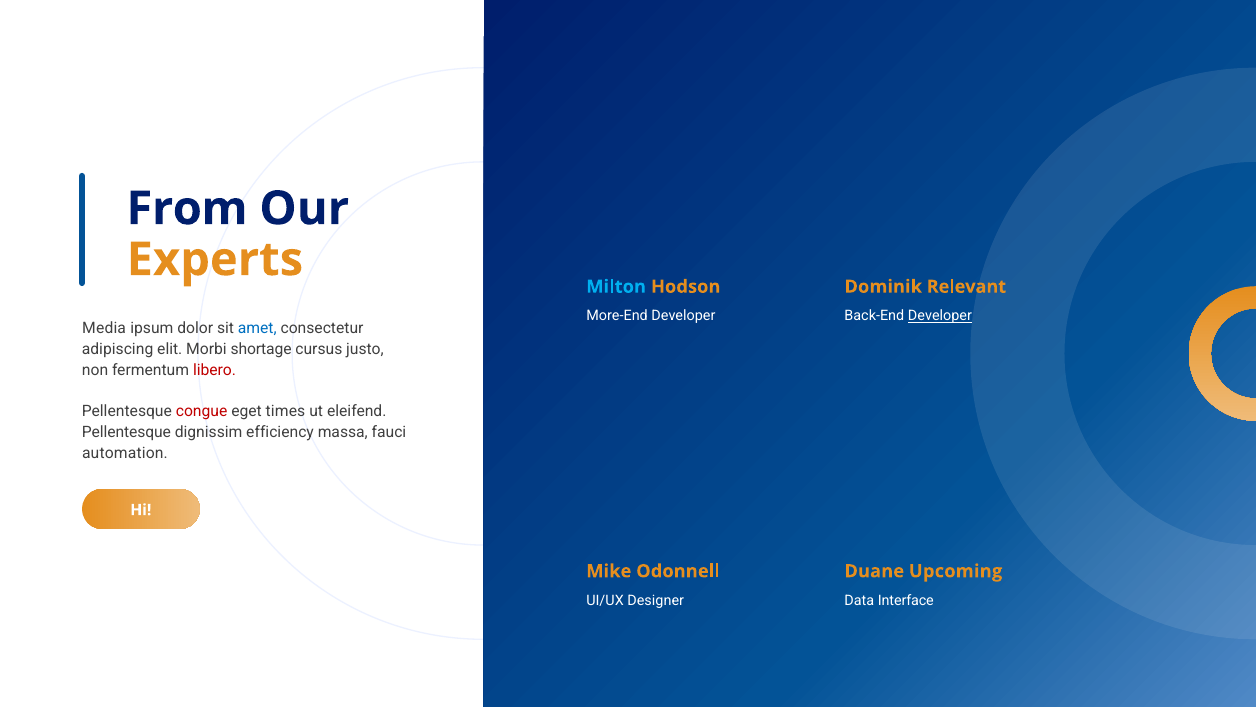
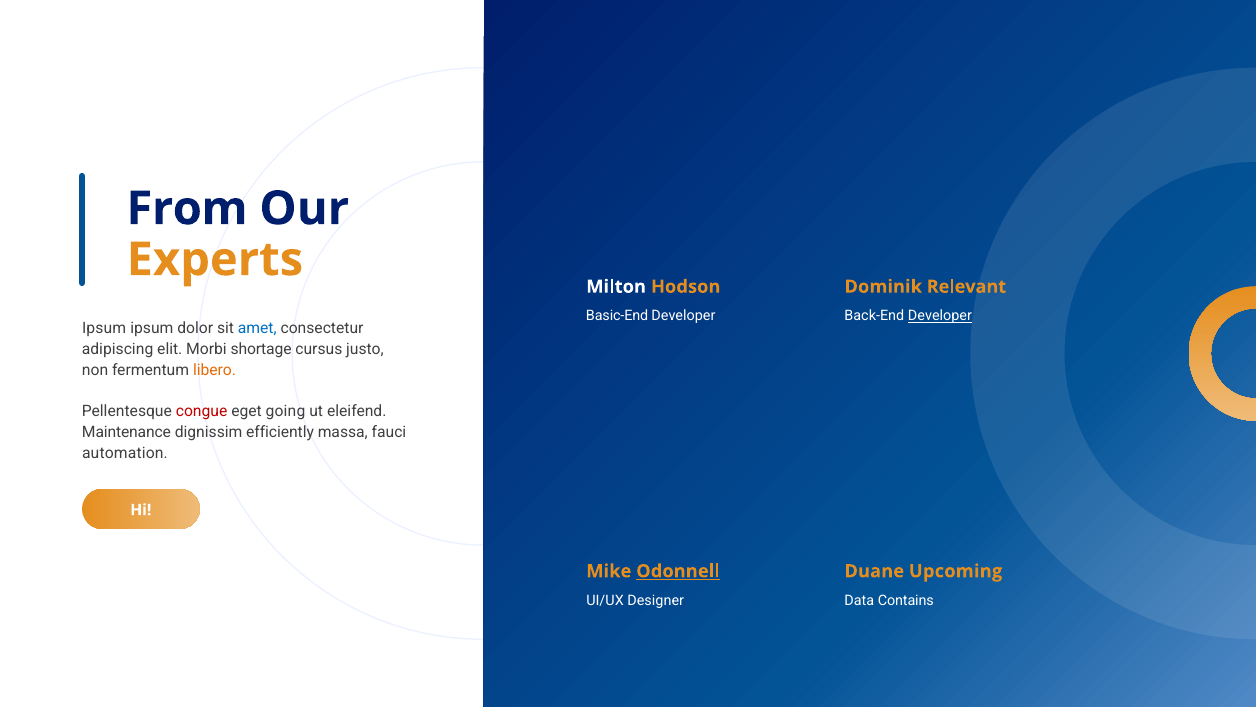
Milton colour: light blue -> white
More-End: More-End -> Basic-End
Media at (104, 329): Media -> Ipsum
libero colour: red -> orange
times: times -> going
Pellentesque at (126, 432): Pellentesque -> Maintenance
efficiency: efficiency -> efficiently
Odonnell underline: none -> present
Interface: Interface -> Contains
